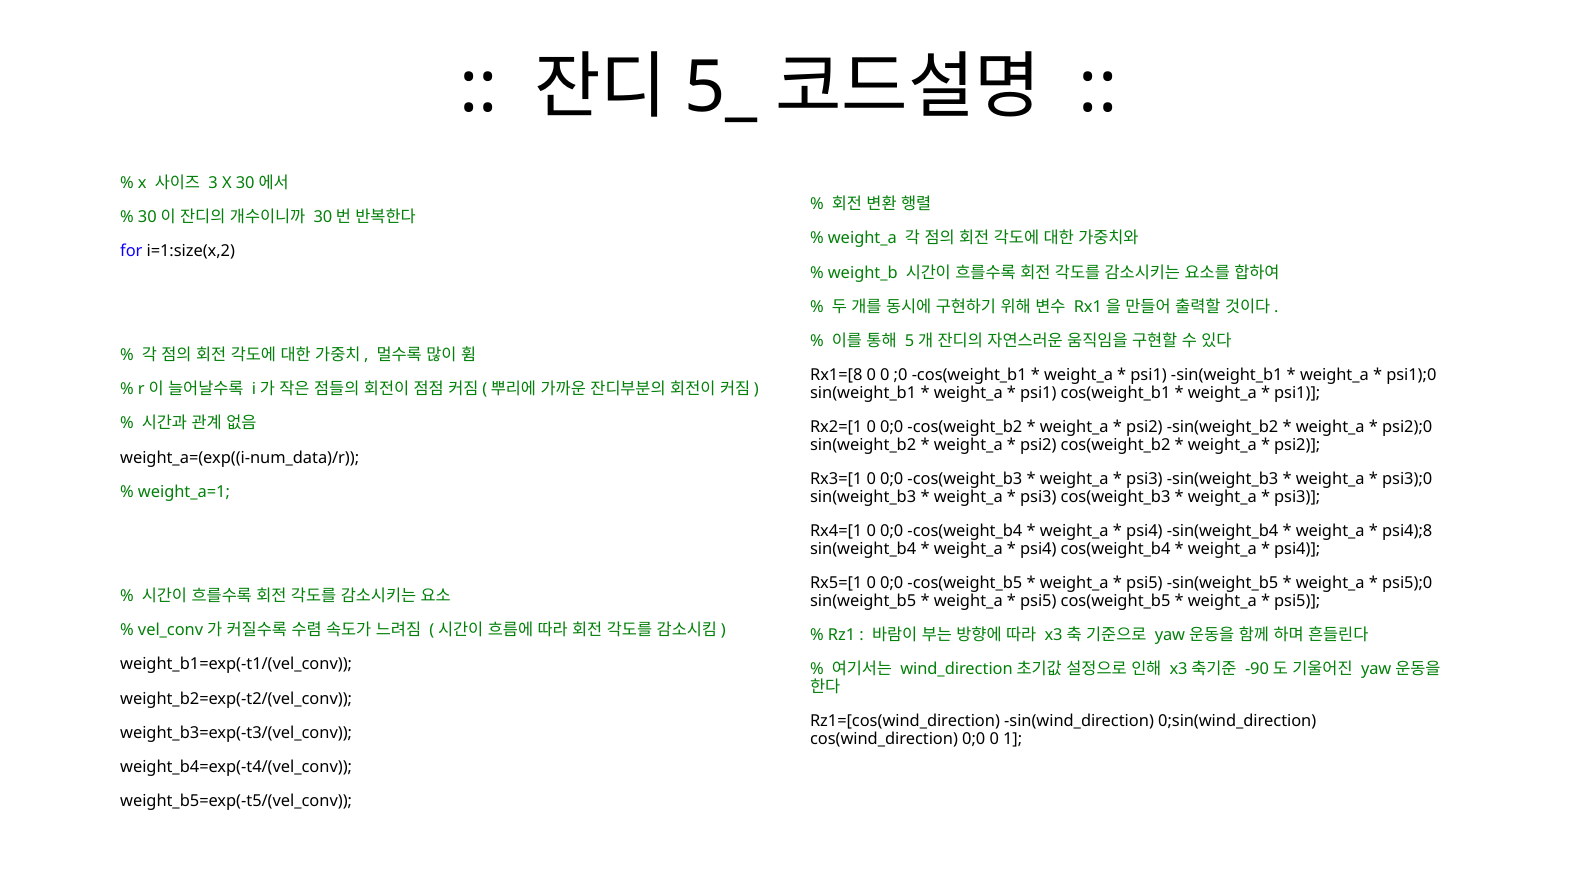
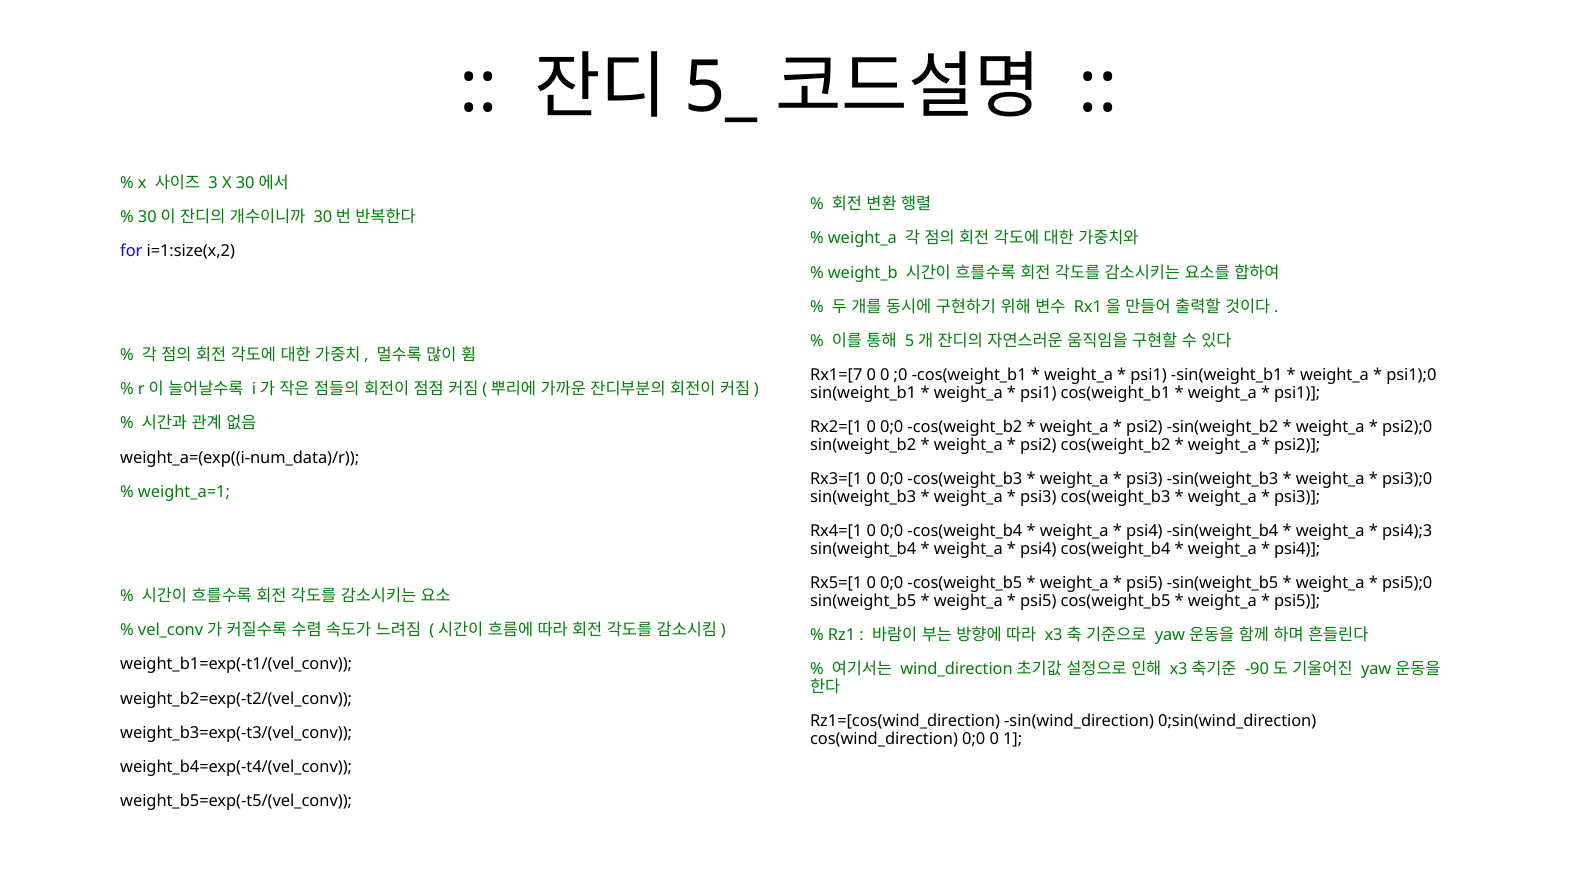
Rx1=[8: Rx1=[8 -> Rx1=[7
psi4);8: psi4);8 -> psi4);3
